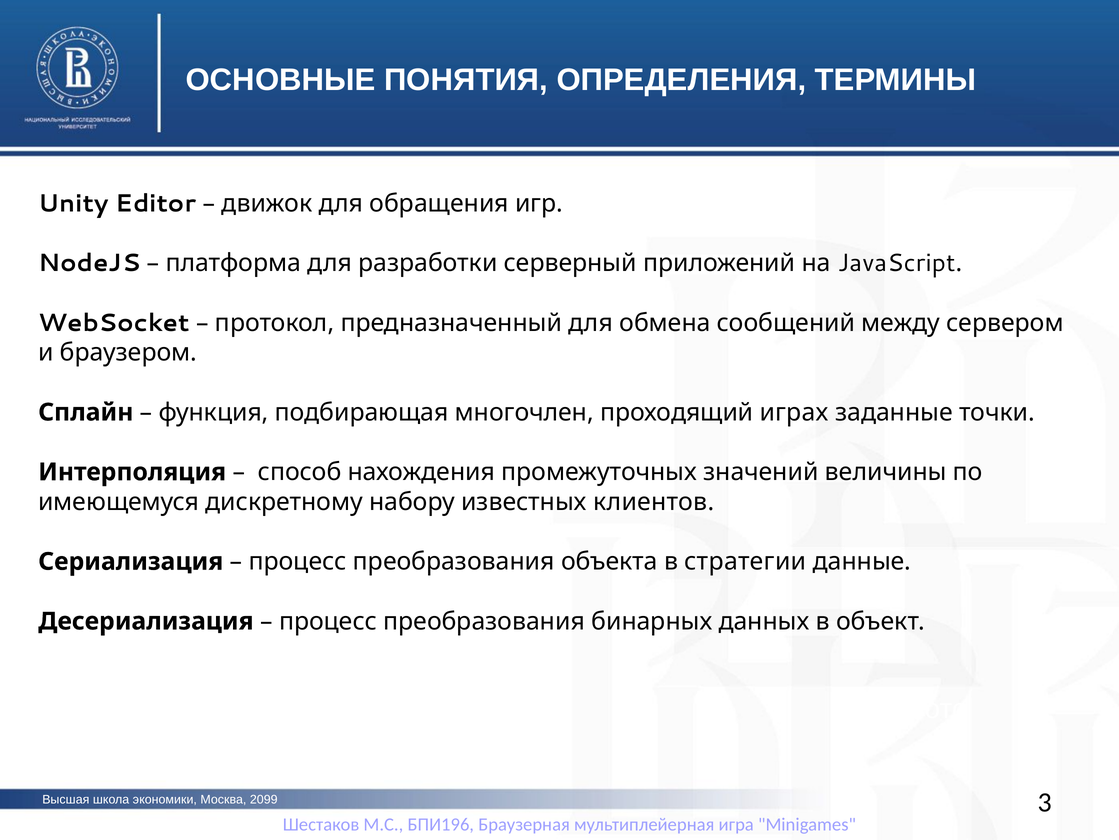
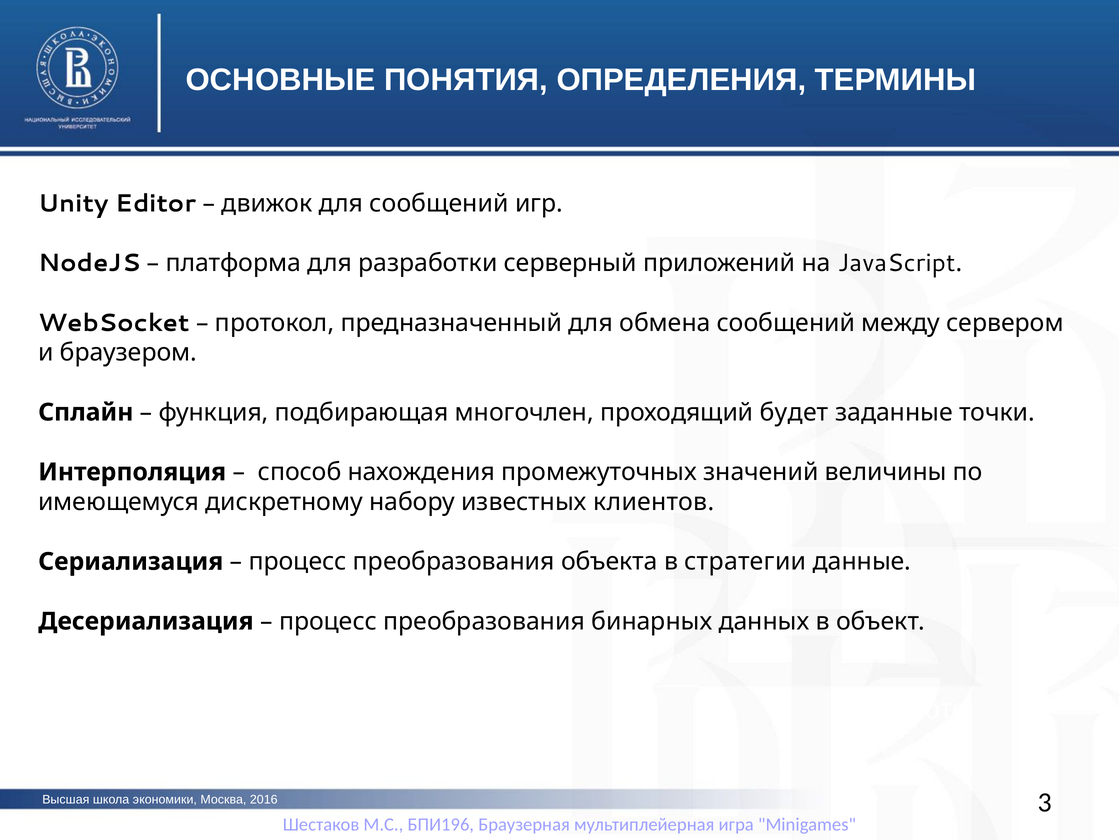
для обращения: обращения -> сообщений
играх: играх -> будет
2099: 2099 -> 2016
